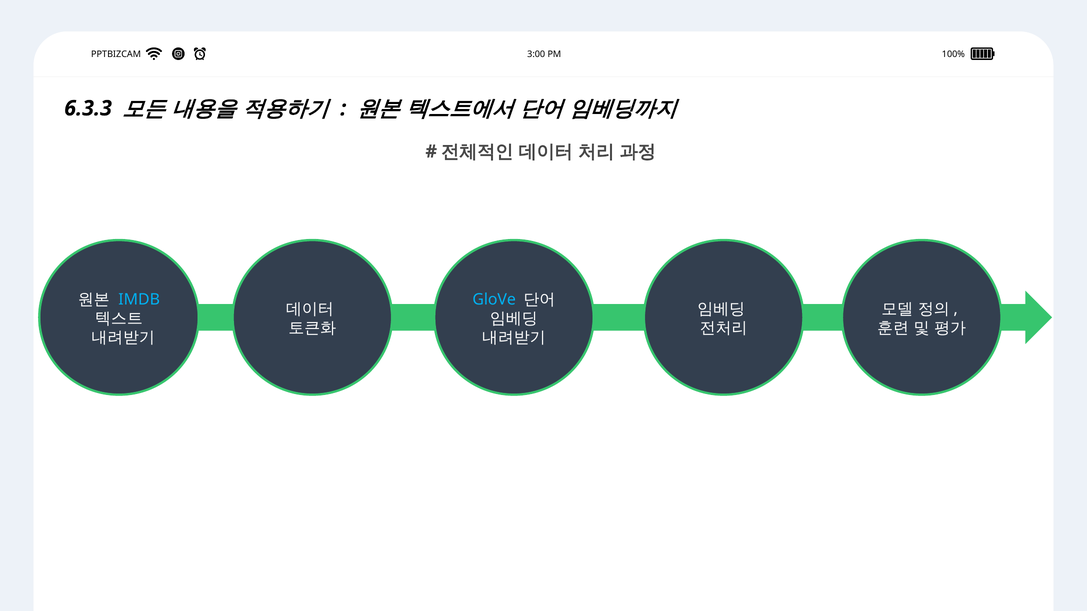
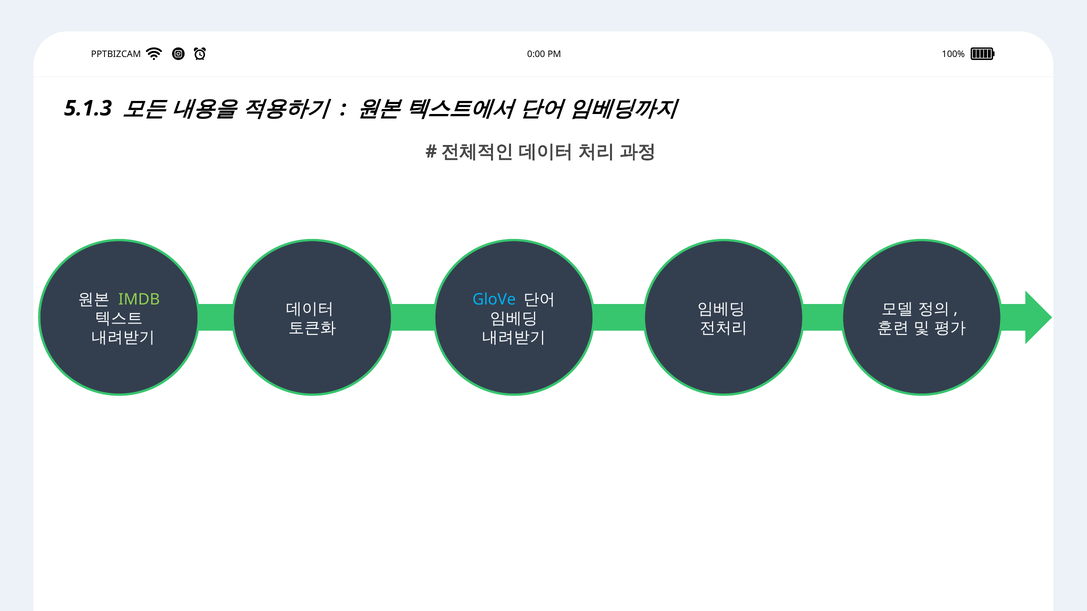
3:00: 3:00 -> 0:00
6.3.3: 6.3.3 -> 5.1.3
IMDB colour: light blue -> light green
